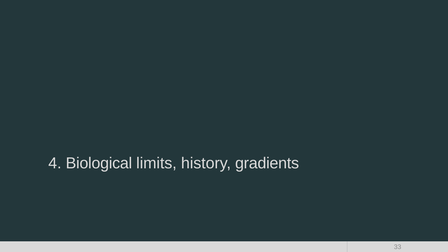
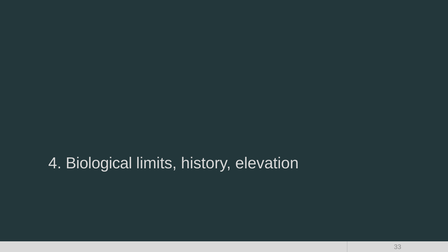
gradients: gradients -> elevation
